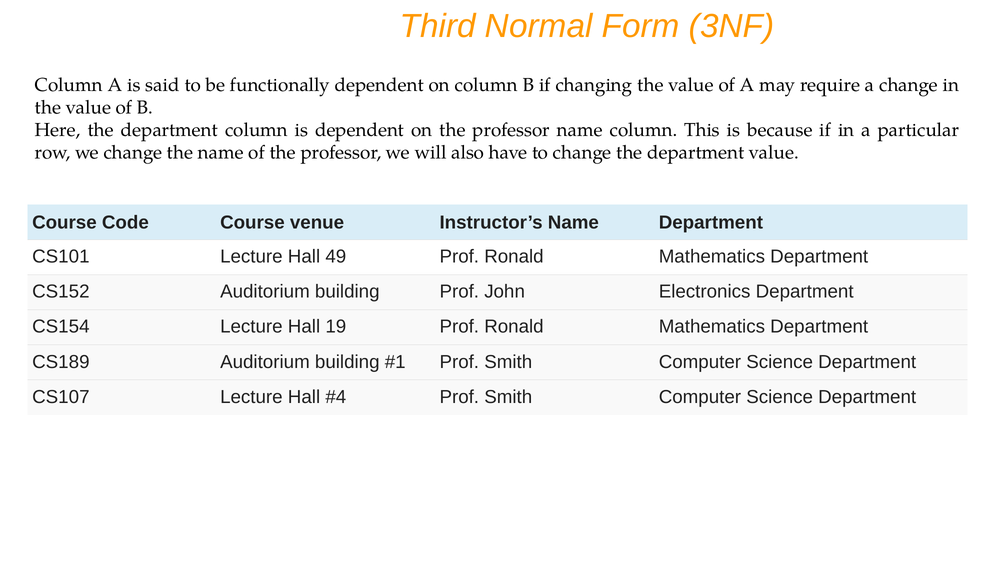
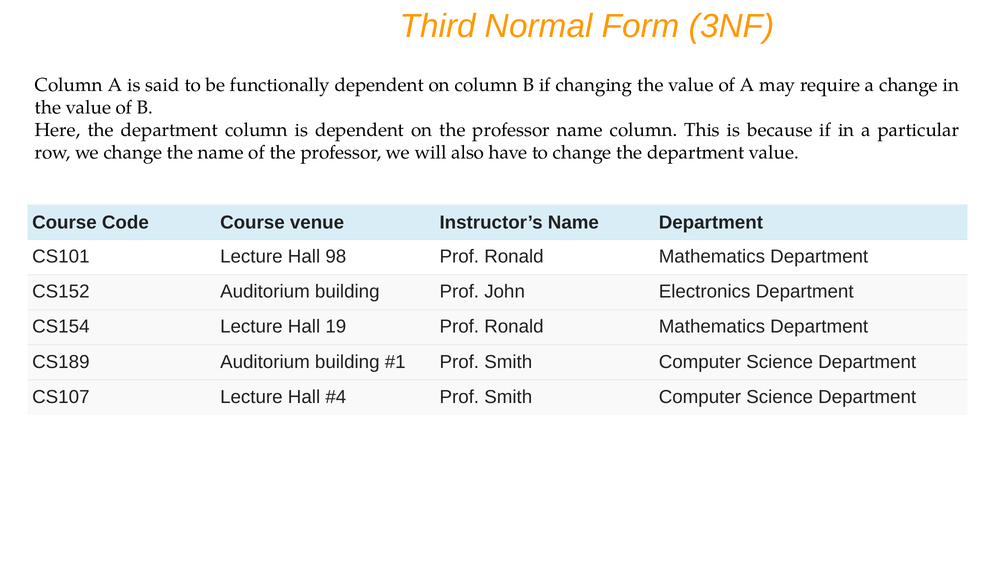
49: 49 -> 98
